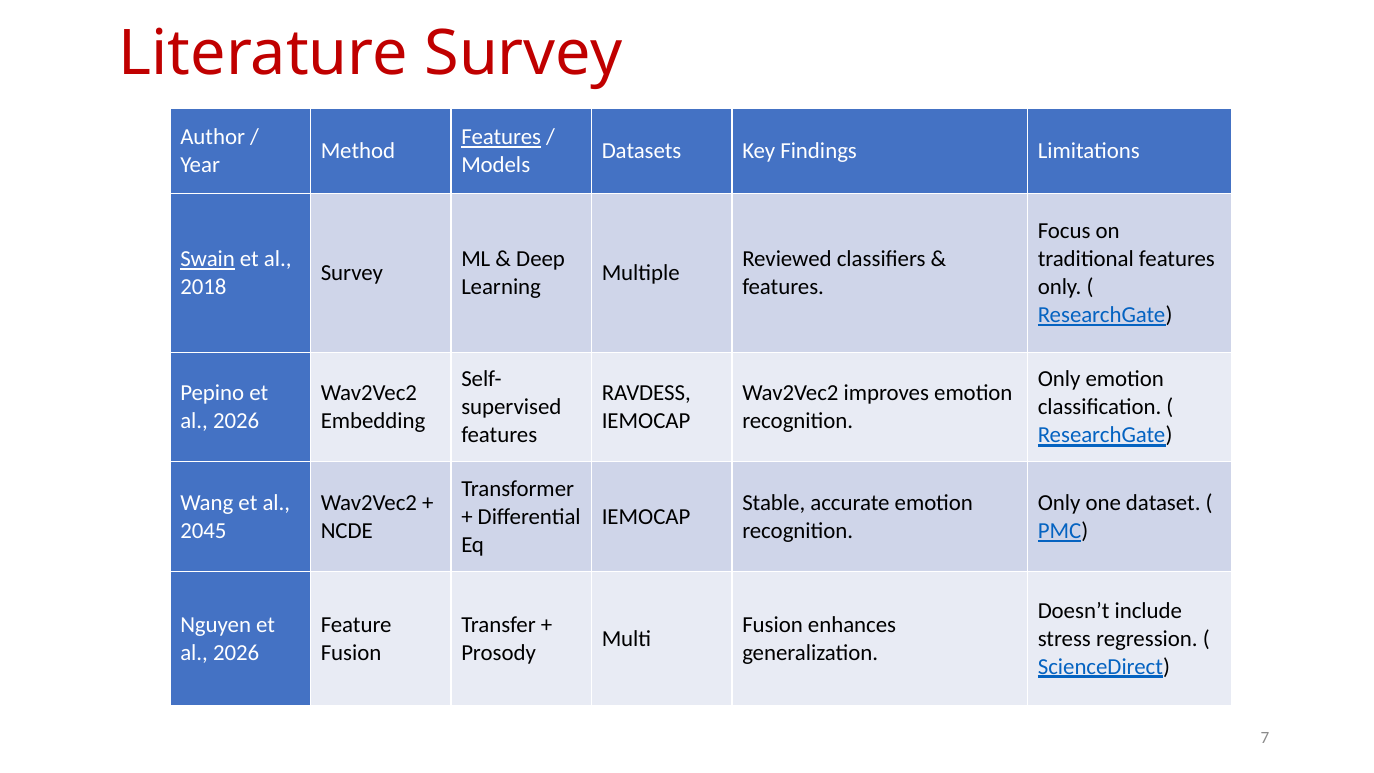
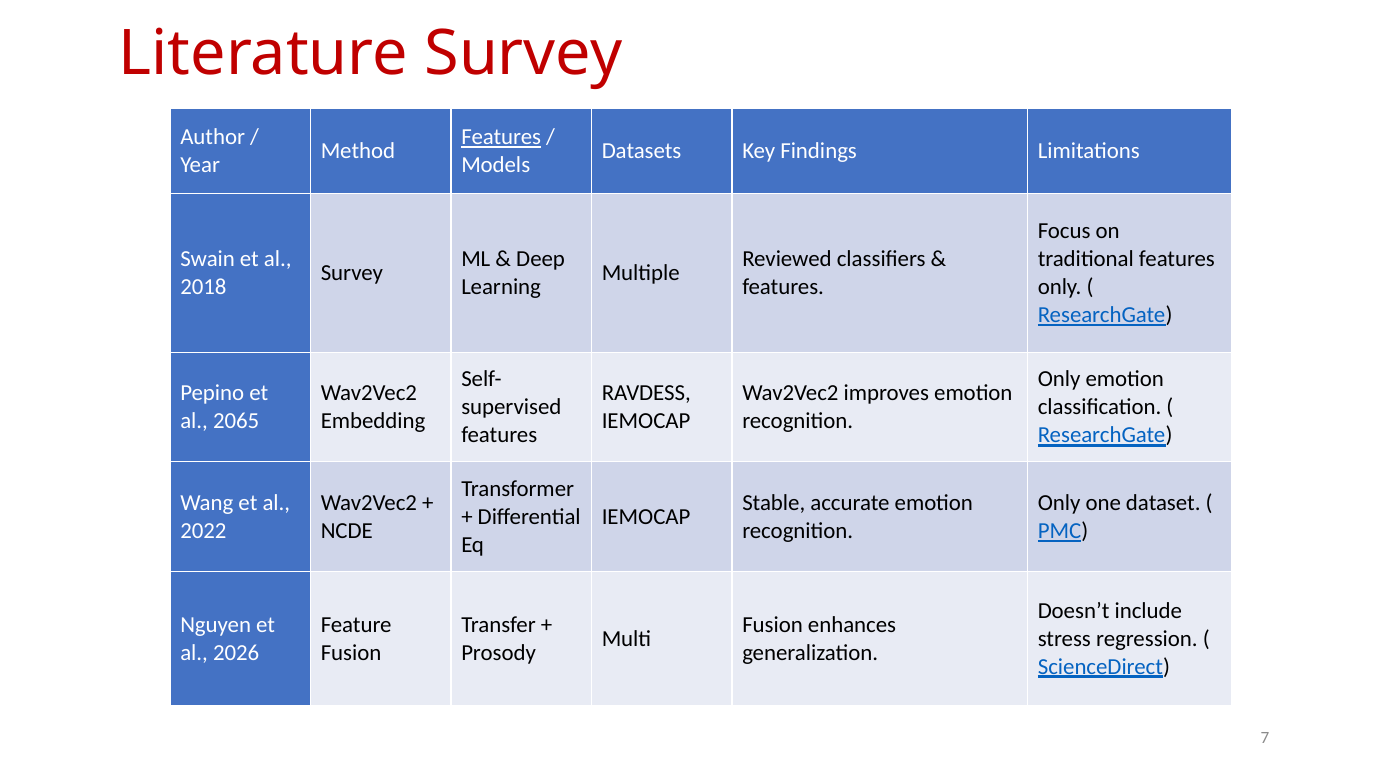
Swain underline: present -> none
2026 at (236, 421): 2026 -> 2065
2045: 2045 -> 2022
